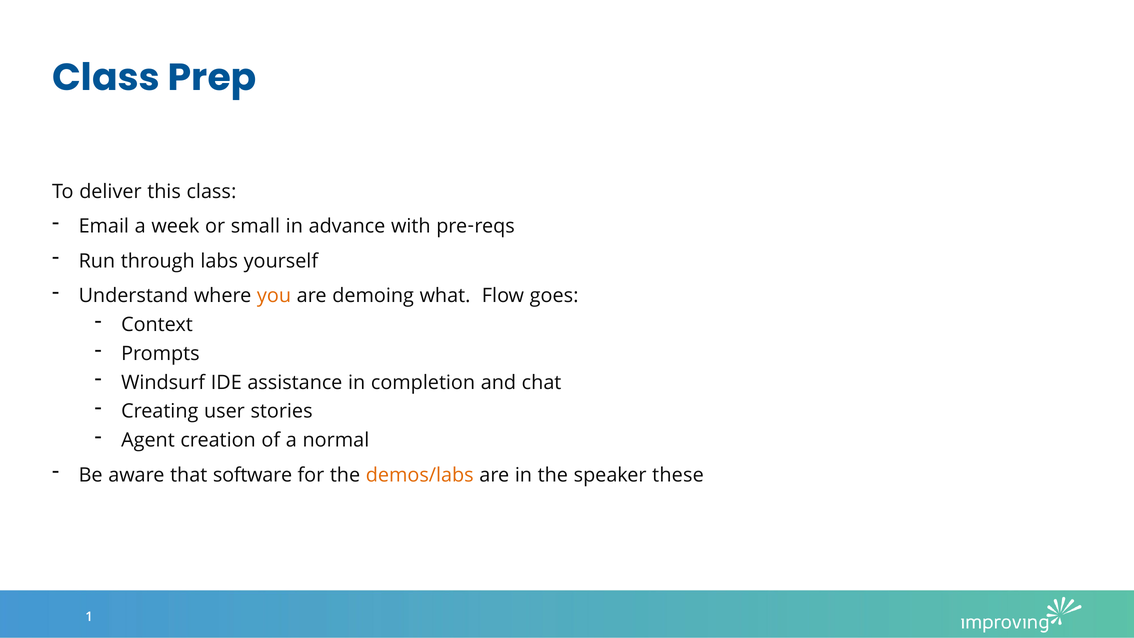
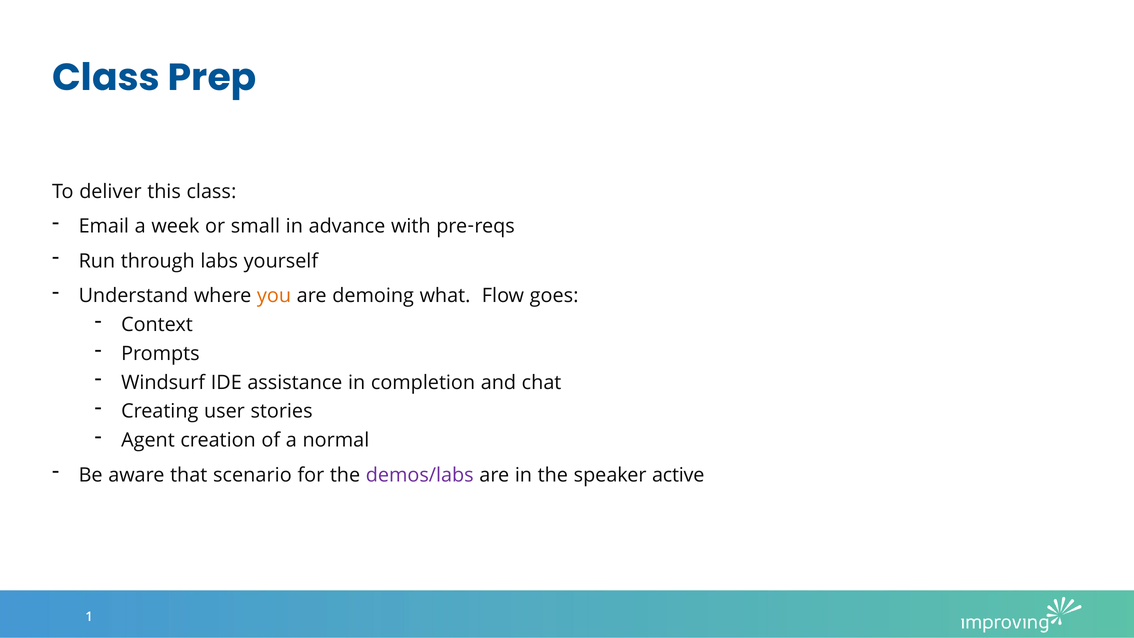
software: software -> scenario
demos/labs colour: orange -> purple
these: these -> active
